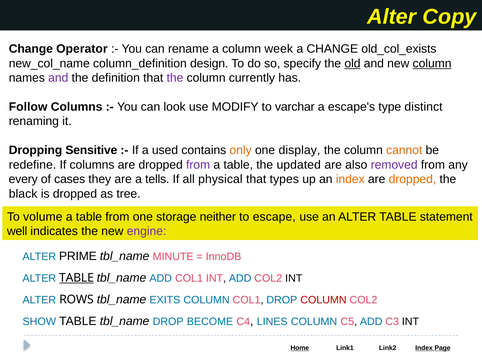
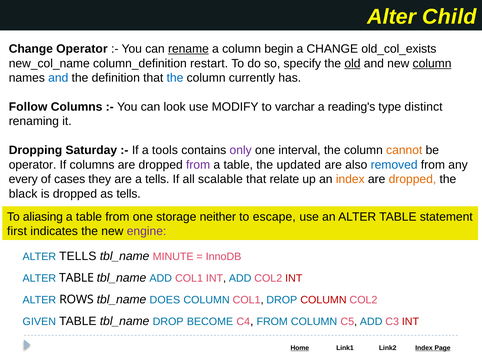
Copy: Copy -> Child
rename underline: none -> present
week: week -> begin
design: design -> restart
and at (58, 78) colour: purple -> blue
the at (175, 78) colour: purple -> blue
escape's: escape's -> reading's
Sensitive: Sensitive -> Saturday
used: used -> tools
only colour: orange -> purple
display: display -> interval
redefine at (32, 165): redefine -> operator
removed colour: purple -> blue
physical: physical -> scalable
types: types -> relate
as tree: tree -> tells
volume: volume -> aliasing
well: well -> first
ALTER PRIME: PRIME -> TELLS
TABLE at (76, 277) underline: present -> none
INT at (294, 278) colour: black -> red
EXITS: EXITS -> DOES
SHOW: SHOW -> GIVEN
C4 LINES: LINES -> FROM
INT at (410, 321) colour: black -> red
